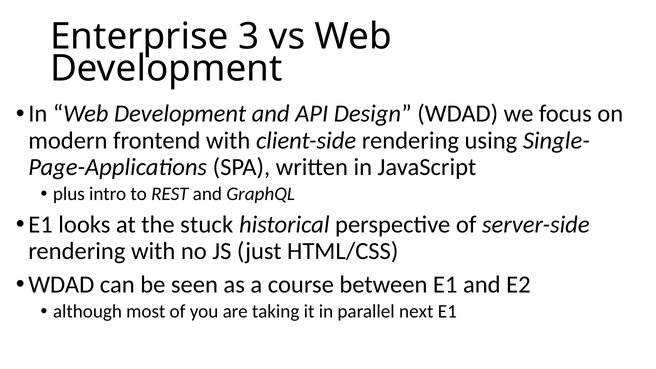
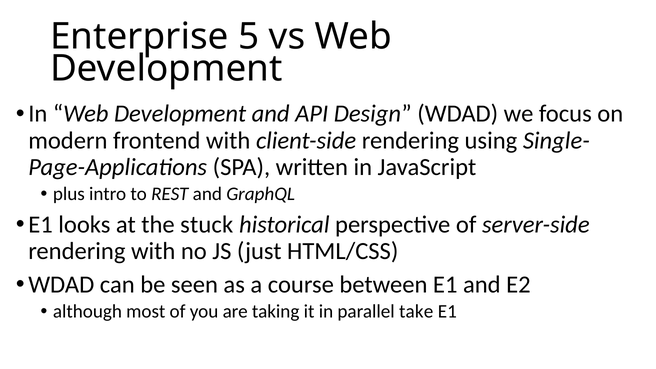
3: 3 -> 5
next: next -> take
